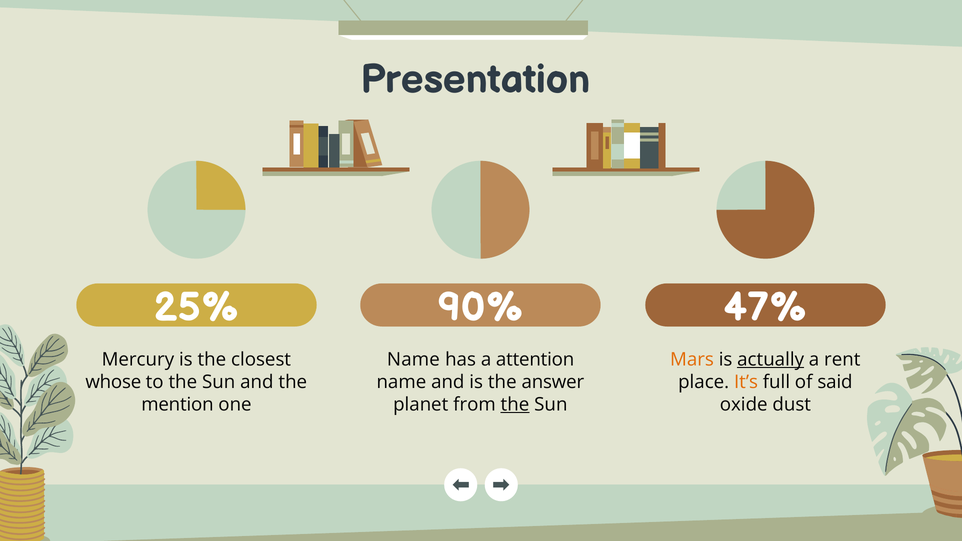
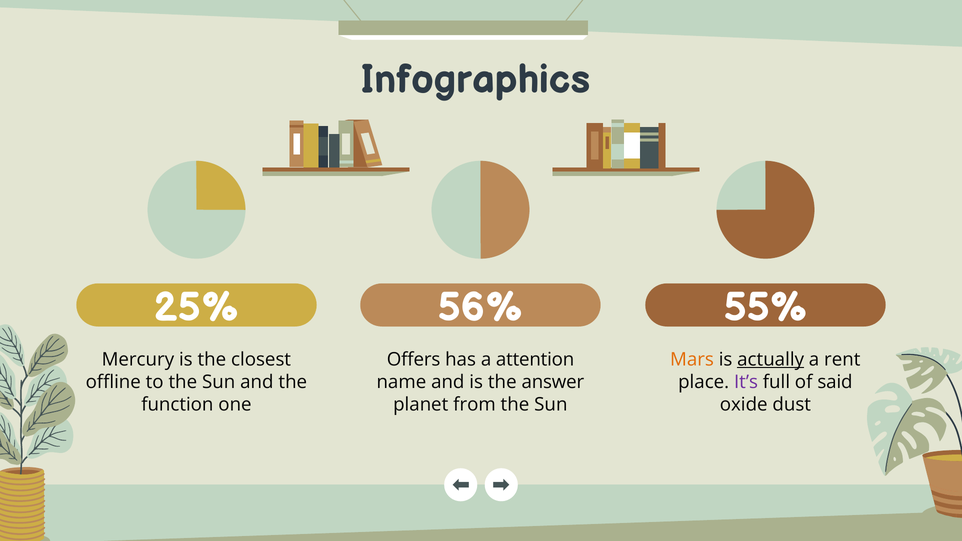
Presentation: Presentation -> Infographics
90%: 90% -> 56%
47%: 47% -> 55%
Name at (413, 360): Name -> Offers
whose: whose -> offline
It’s colour: orange -> purple
mention: mention -> function
the at (515, 405) underline: present -> none
